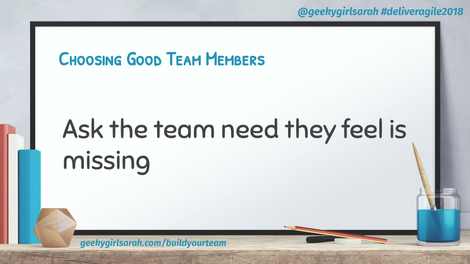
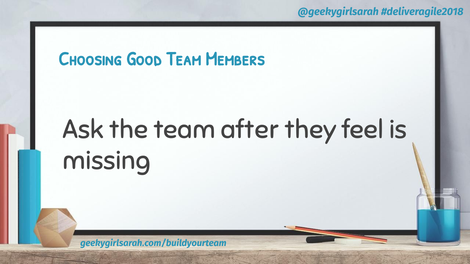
need: need -> after
